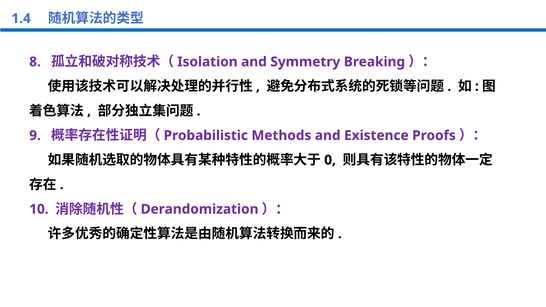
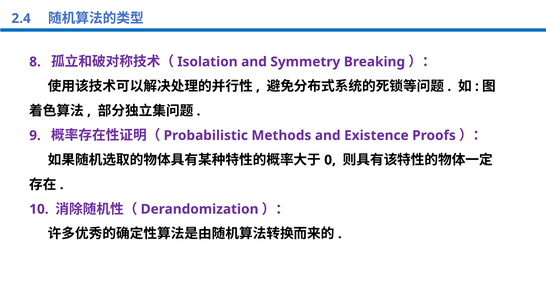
1.4: 1.4 -> 2.4
